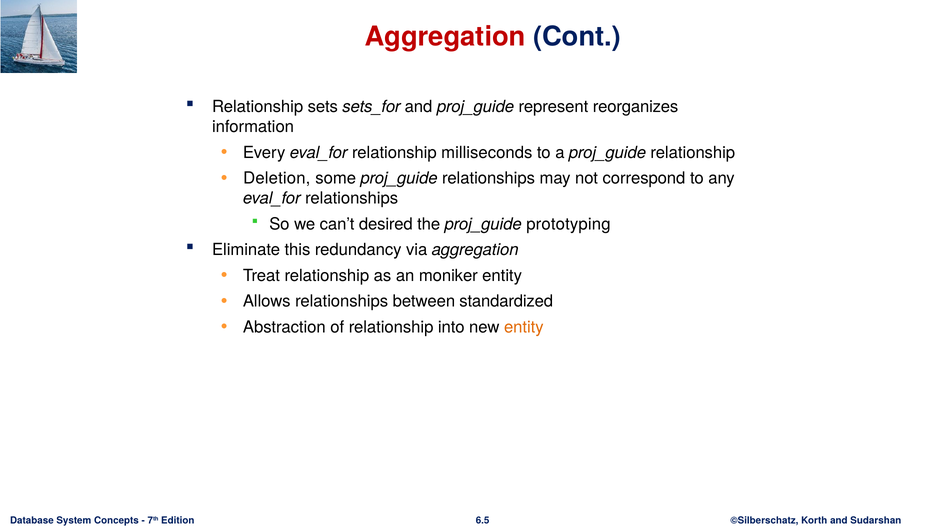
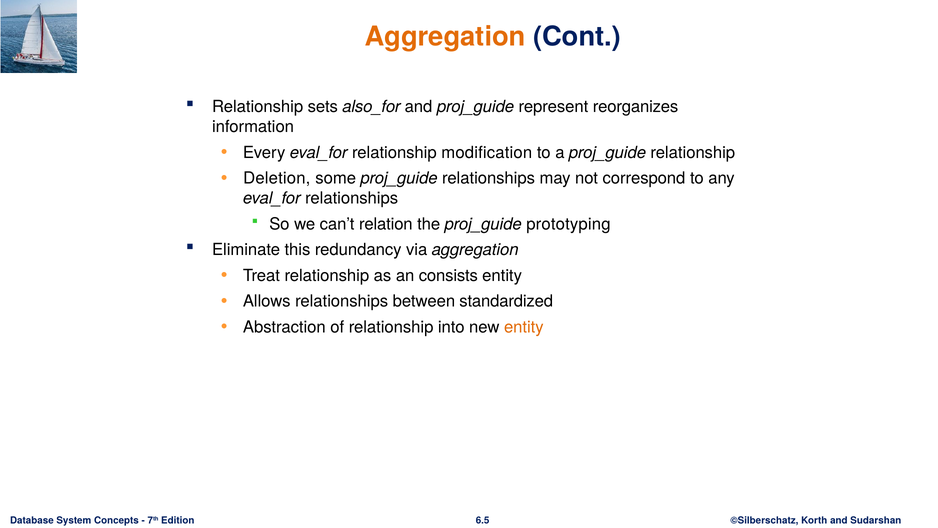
Aggregation at (445, 37) colour: red -> orange
sets_for: sets_for -> also_for
milliseconds: milliseconds -> modification
desired: desired -> relation
moniker: moniker -> consists
